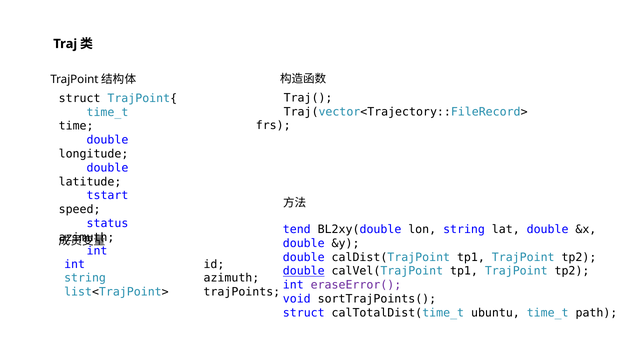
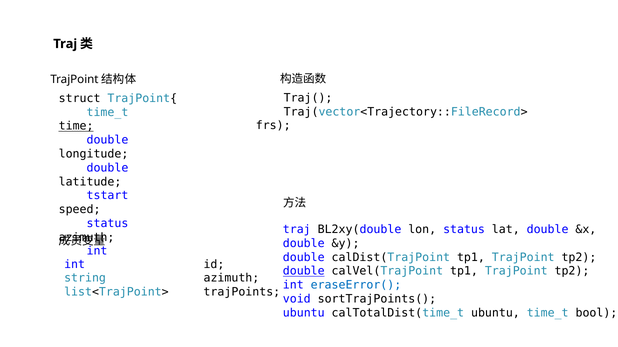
time underline: none -> present
tend at (297, 230): tend -> traj
lon string: string -> status
eraseError( colour: purple -> blue
struct at (304, 313): struct -> ubuntu
path: path -> bool
